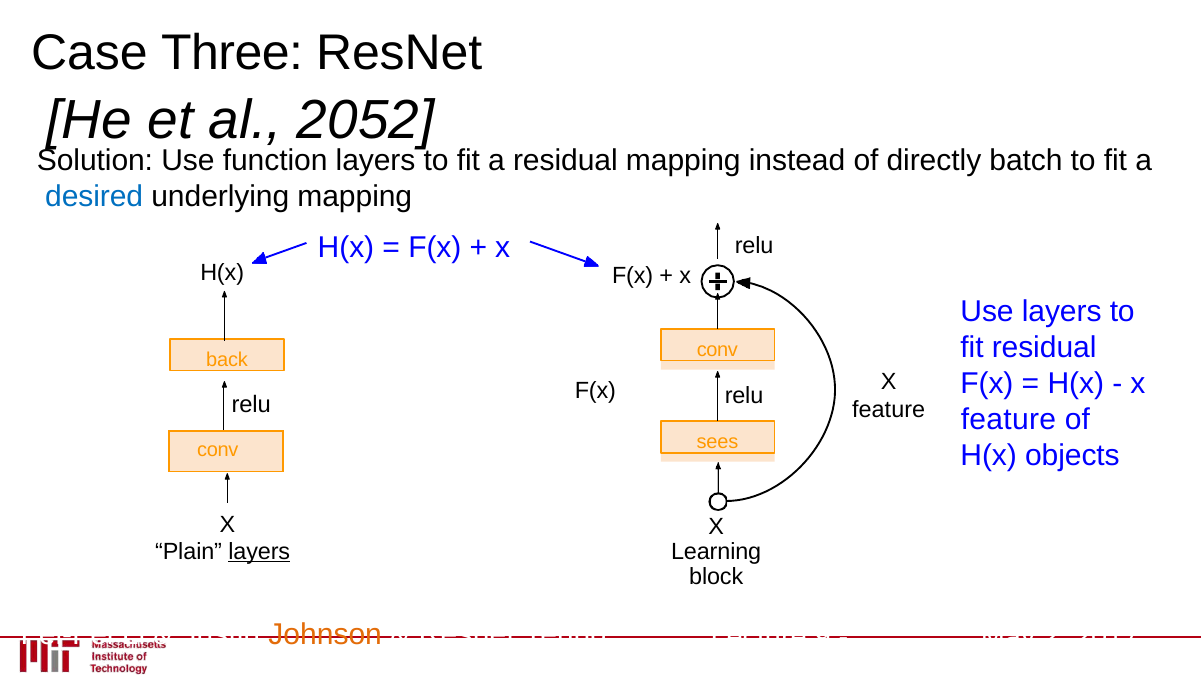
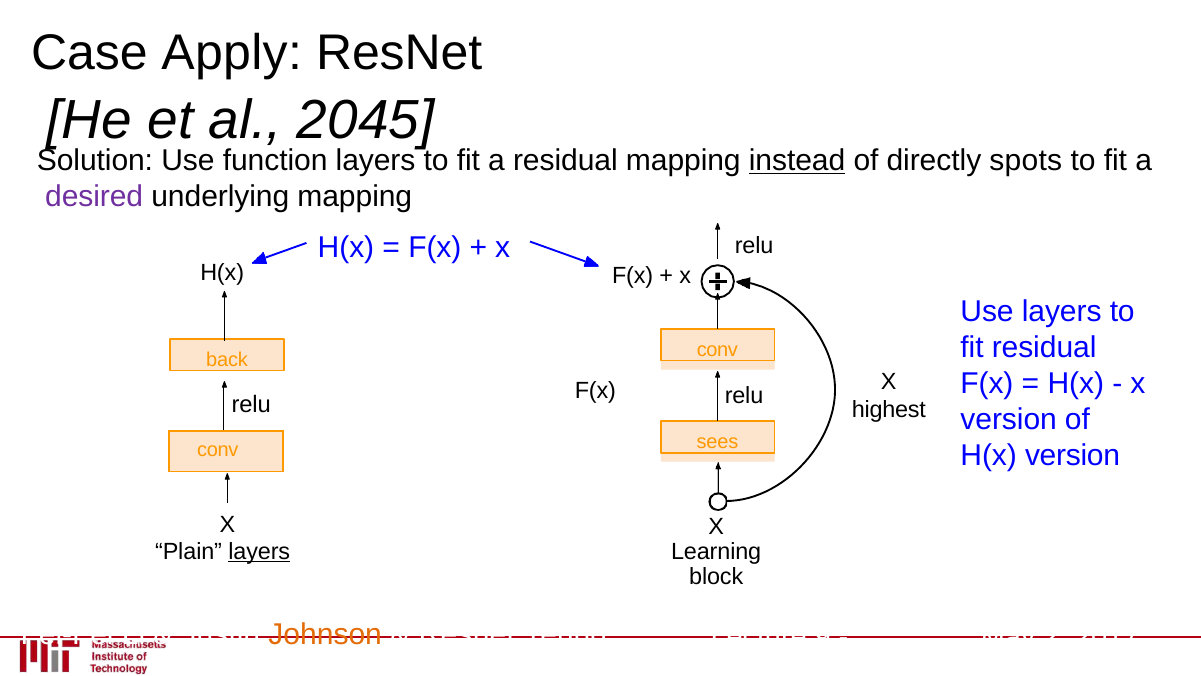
Three: Three -> Apply
2052: 2052 -> 2045
instead underline: none -> present
batch: batch -> spots
desired colour: blue -> purple
feature at (889, 409): feature -> highest
feature at (1008, 420): feature -> version
H(x objects: objects -> version
